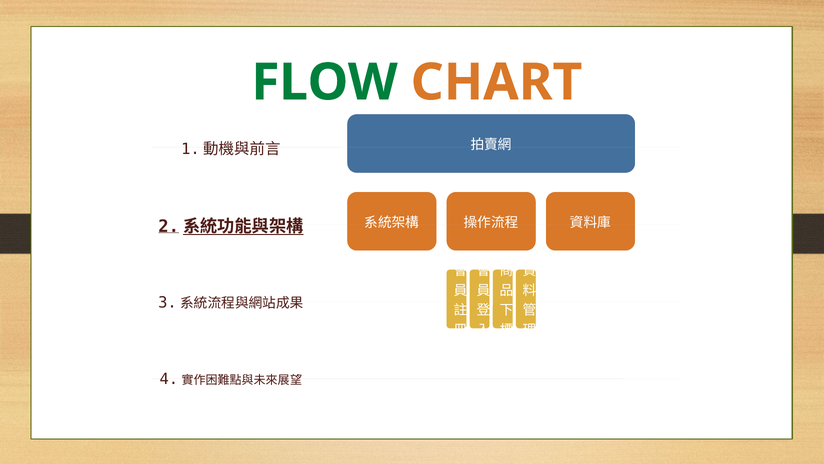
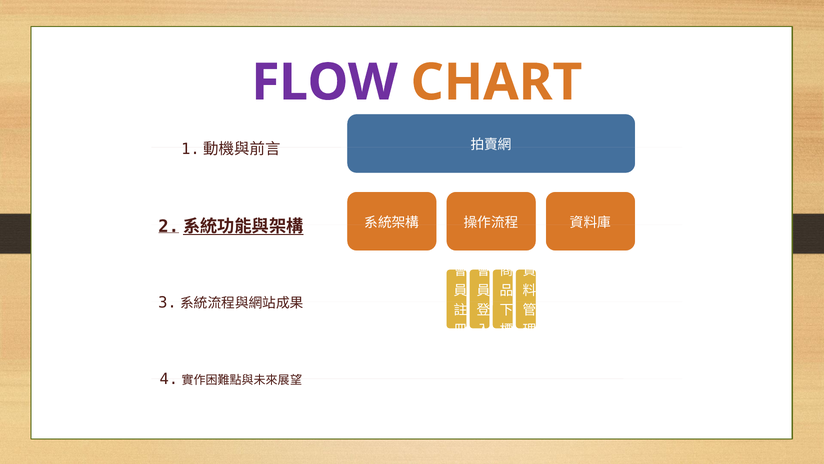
FLOW colour: green -> purple
